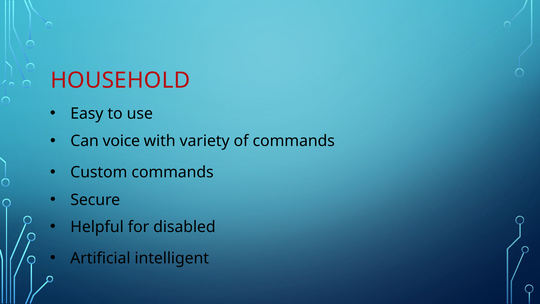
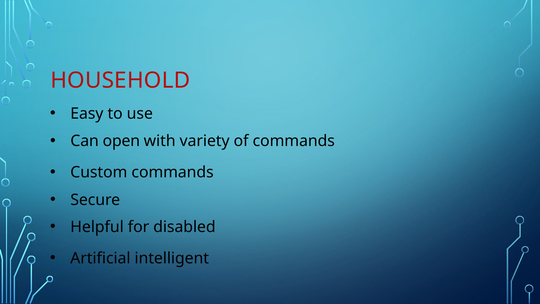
voice: voice -> open
